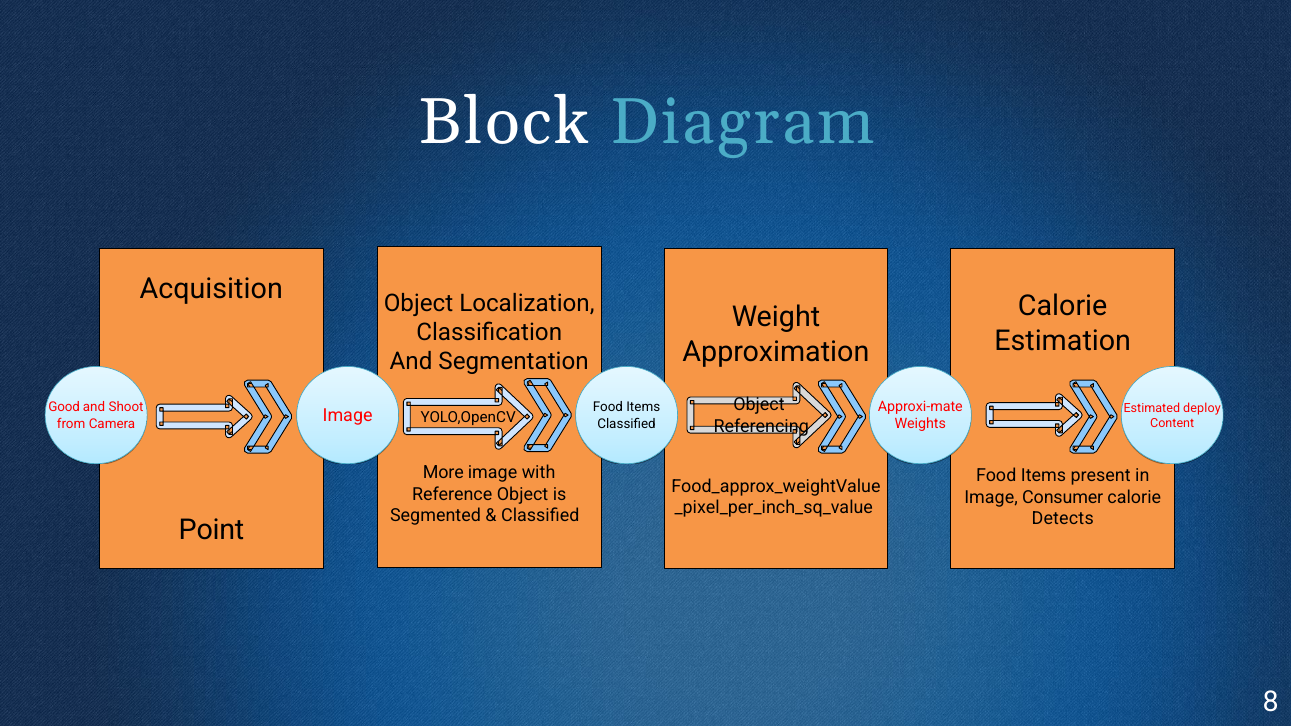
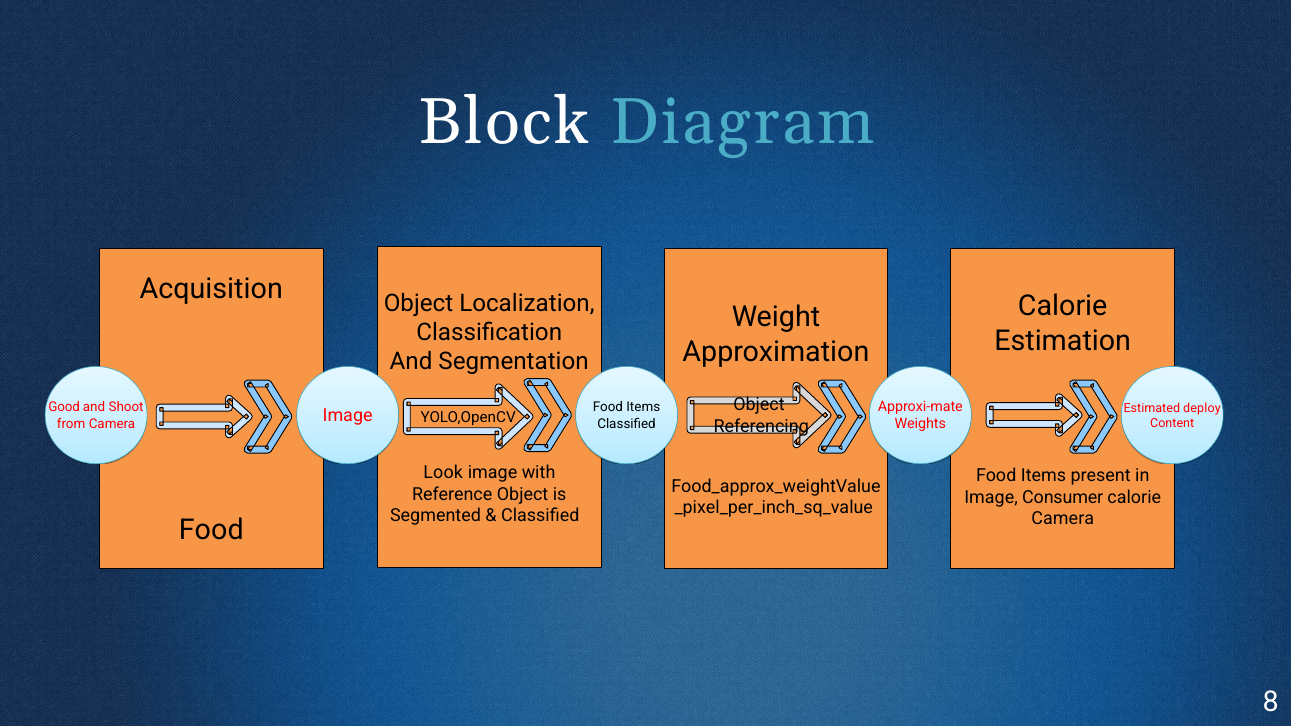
More: More -> Look
Detects at (1063, 519): Detects -> Camera
Point at (211, 530): Point -> Food
